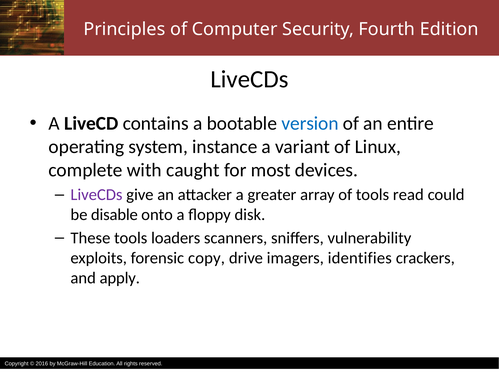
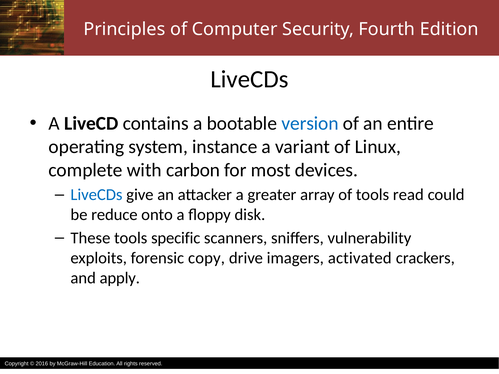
caught: caught -> carbon
LiveCDs at (96, 195) colour: purple -> blue
disable: disable -> reduce
loaders: loaders -> specific
identifies: identifies -> activated
